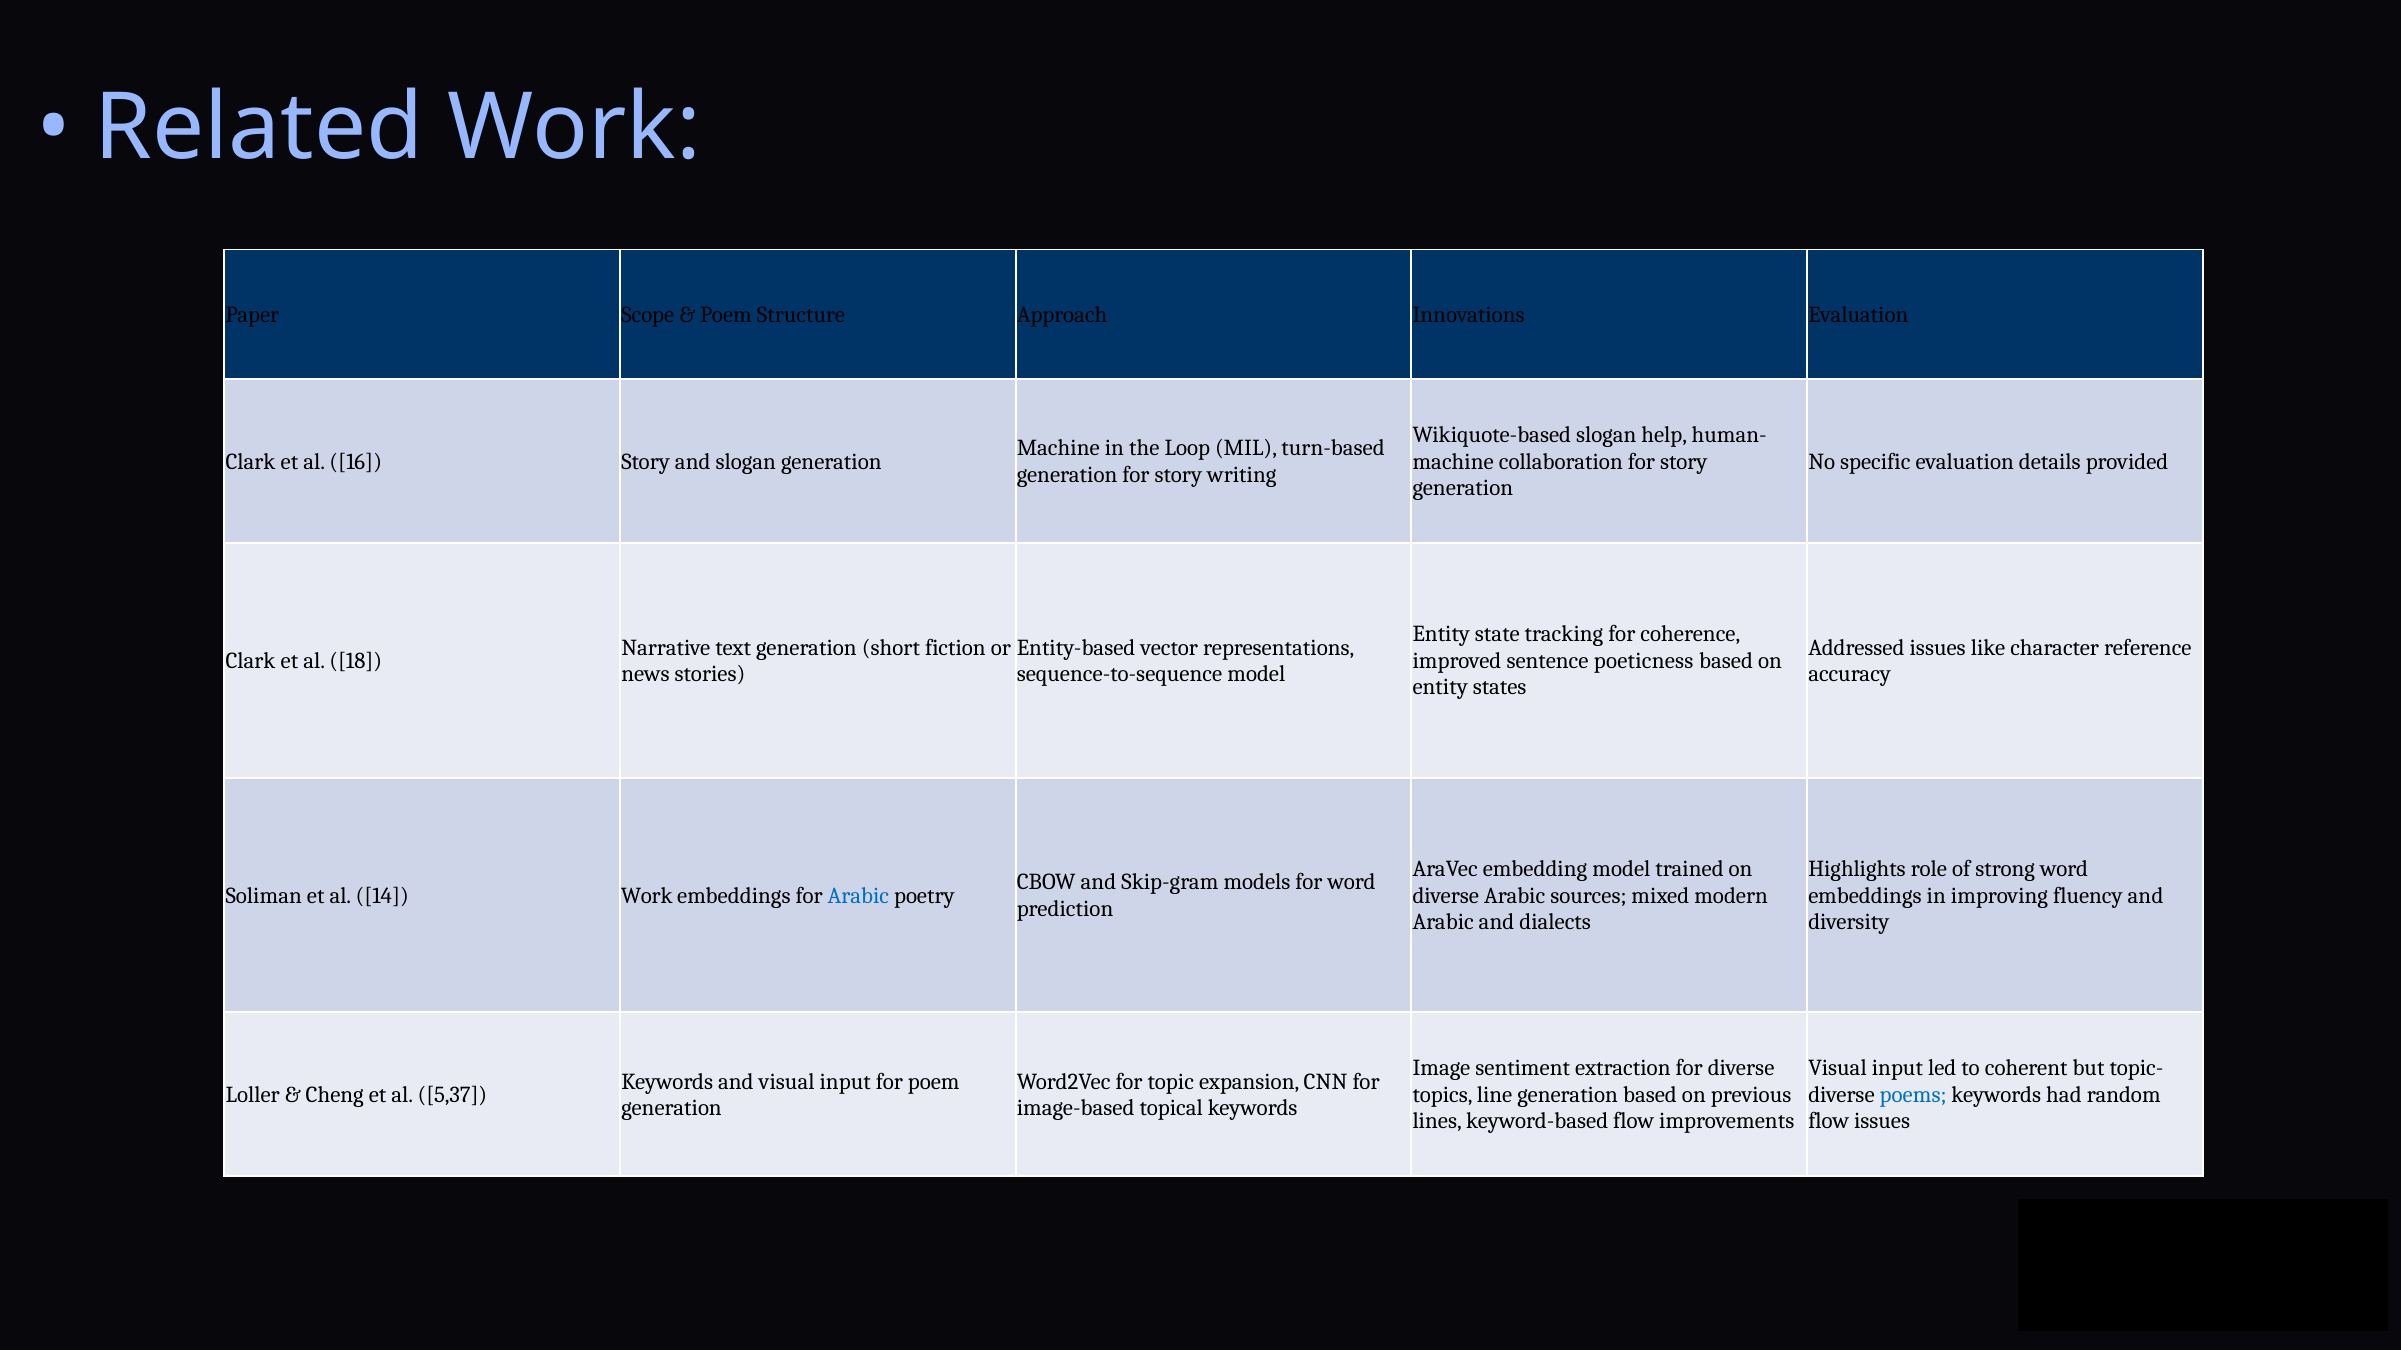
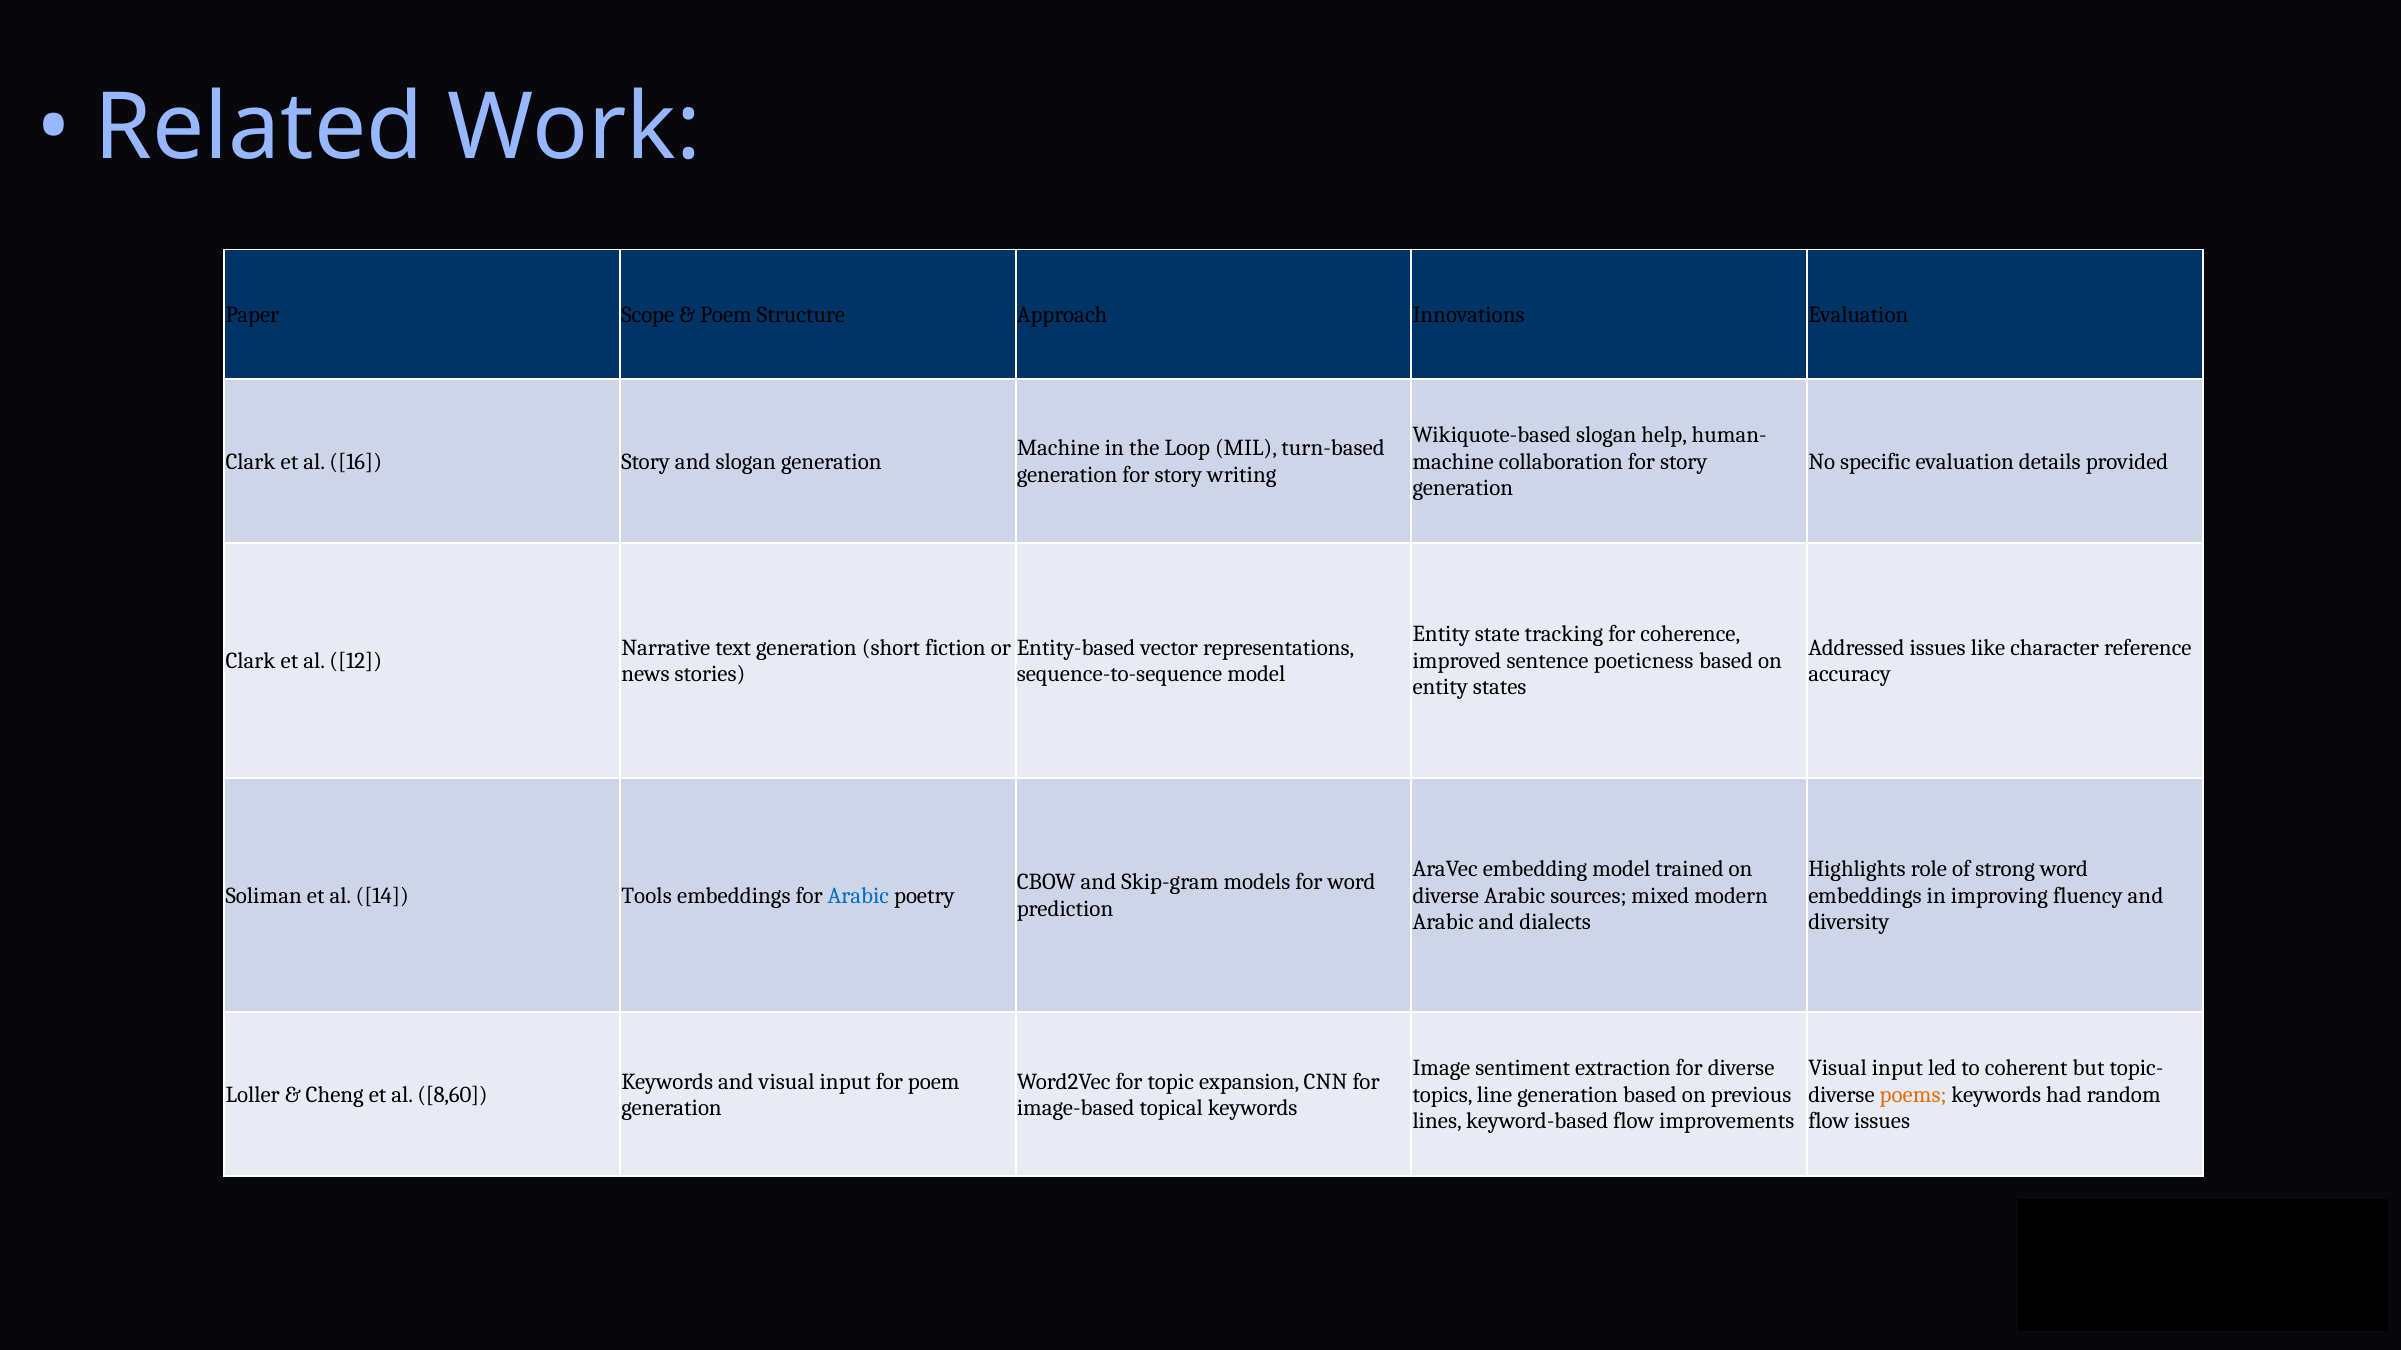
18: 18 -> 12
14 Work: Work -> Tools
5,37: 5,37 -> 8,60
poems colour: blue -> orange
